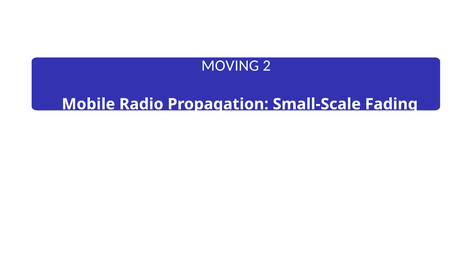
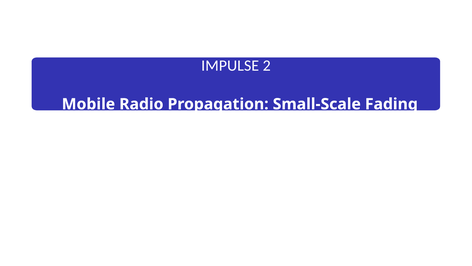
MOVING: MOVING -> IMPULSE
